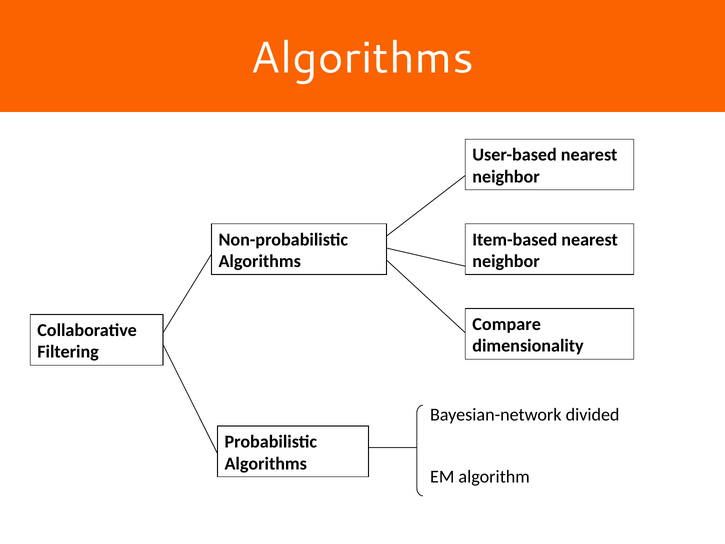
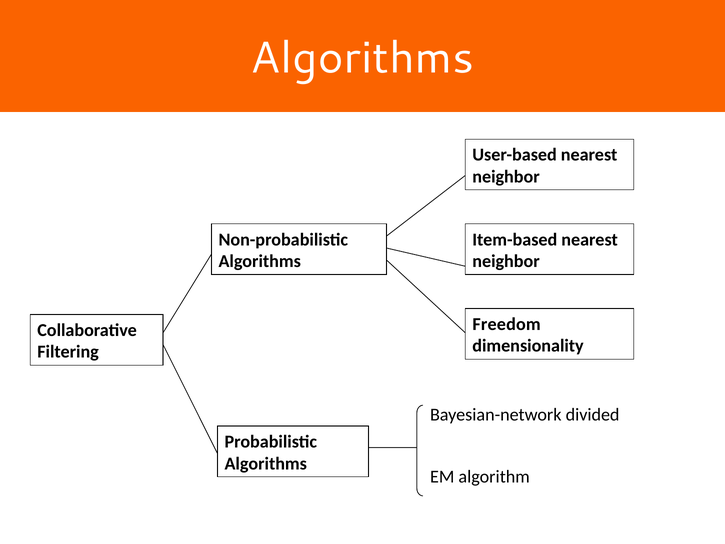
Compare: Compare -> Freedom
